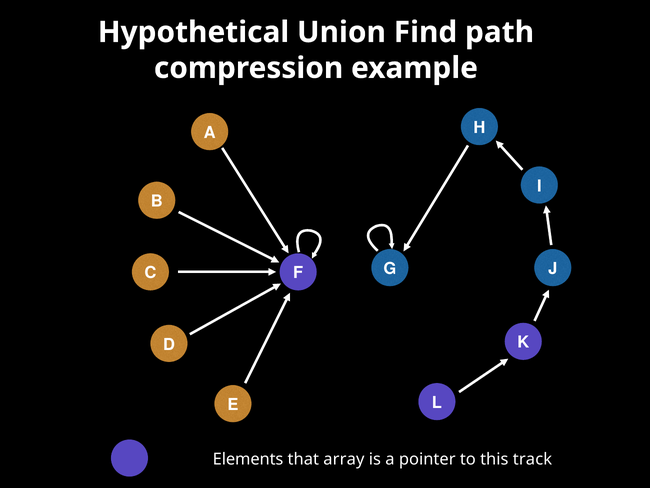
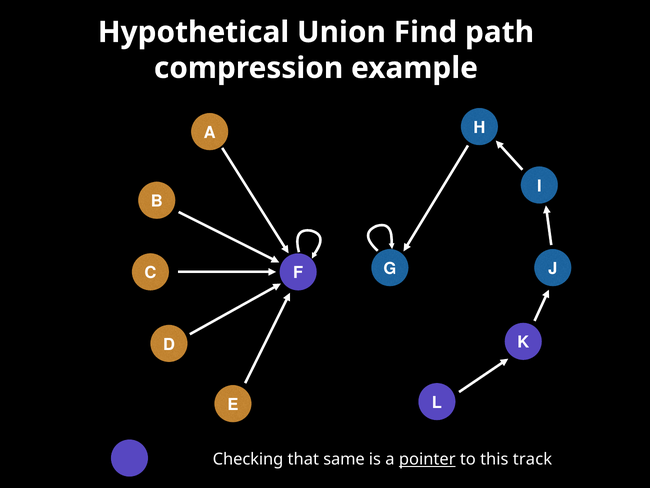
Elements: Elements -> Checking
array: array -> same
pointer underline: none -> present
